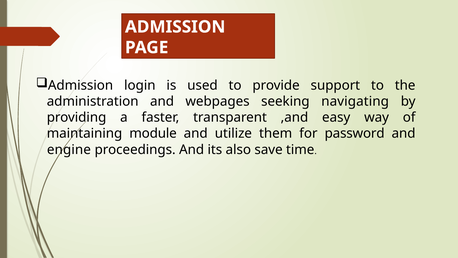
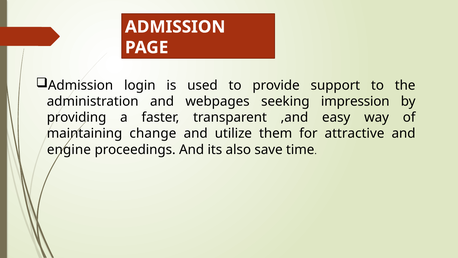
navigating: navigating -> impression
module: module -> change
password: password -> attractive
